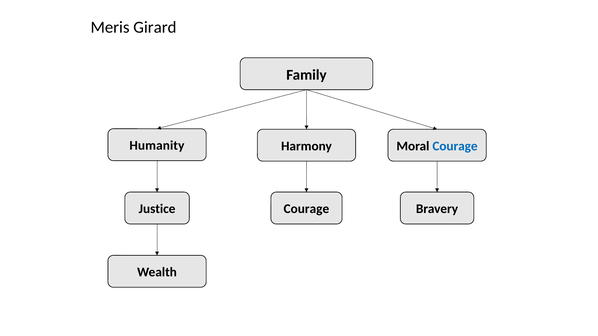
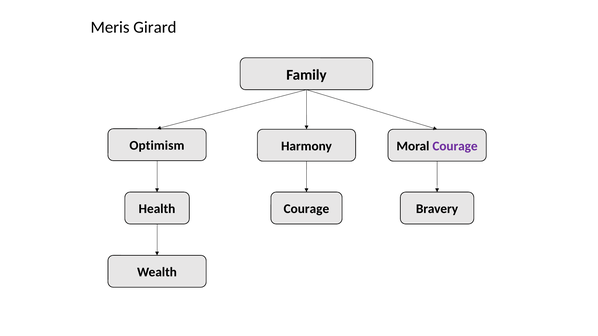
Humanity: Humanity -> Optimism
Courage at (455, 146) colour: blue -> purple
Justice: Justice -> Health
